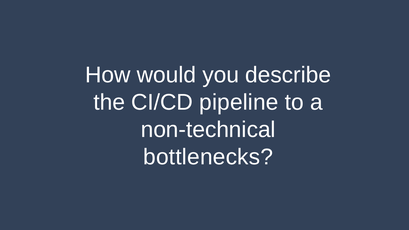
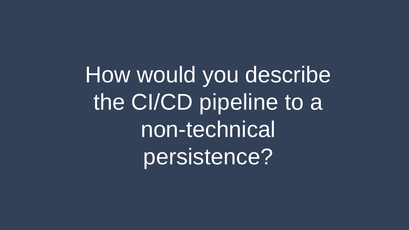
bottlenecks: bottlenecks -> persistence
